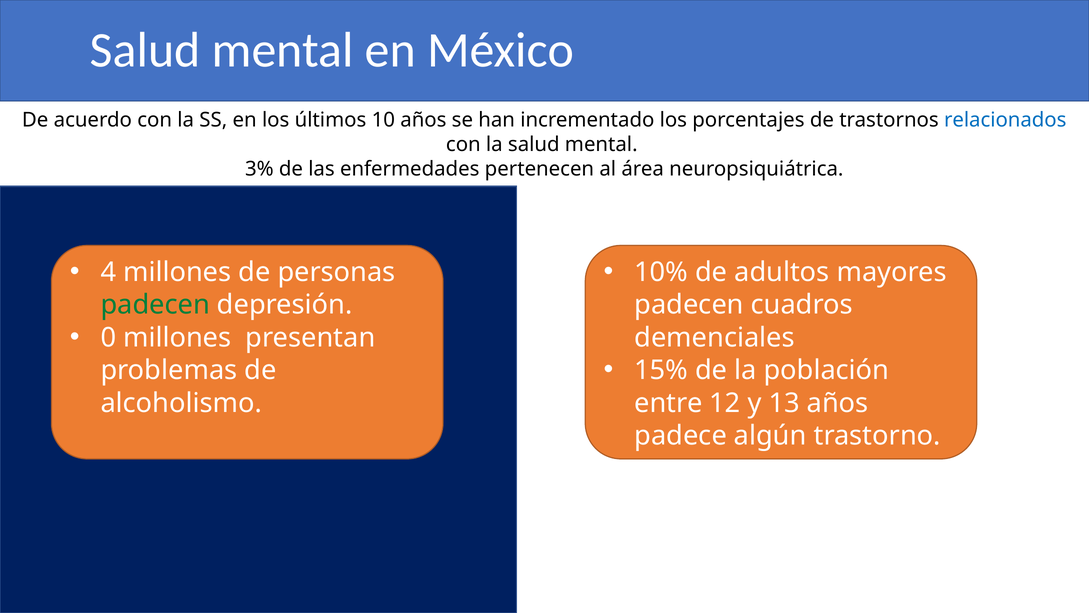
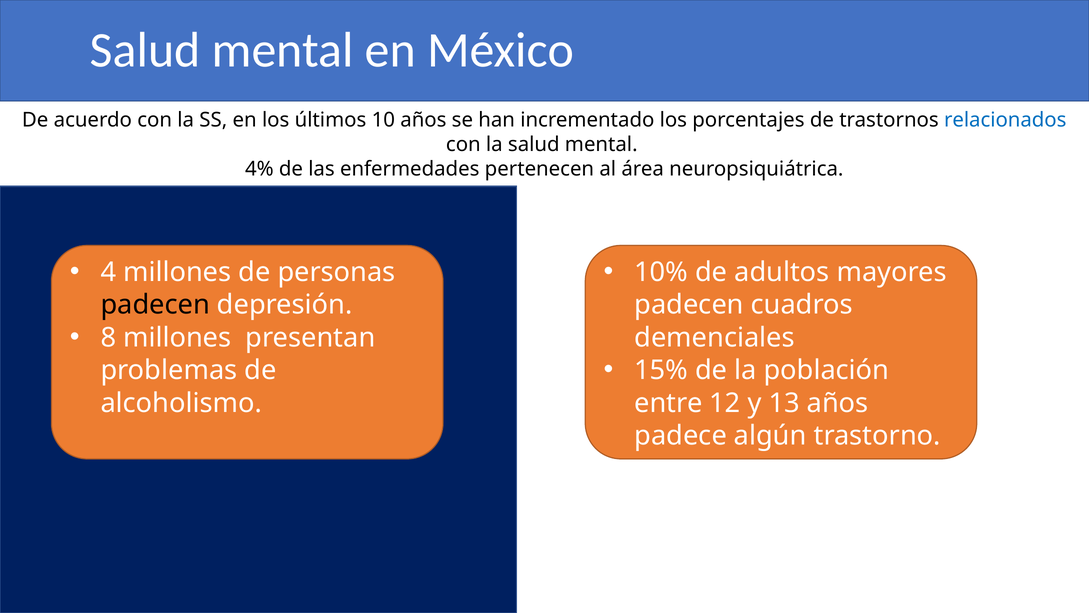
3%: 3% -> 4%
padecen at (155, 305) colour: green -> black
0: 0 -> 8
